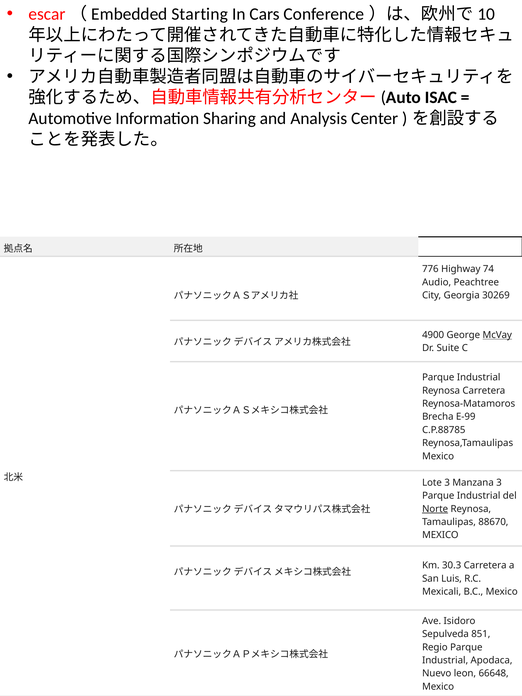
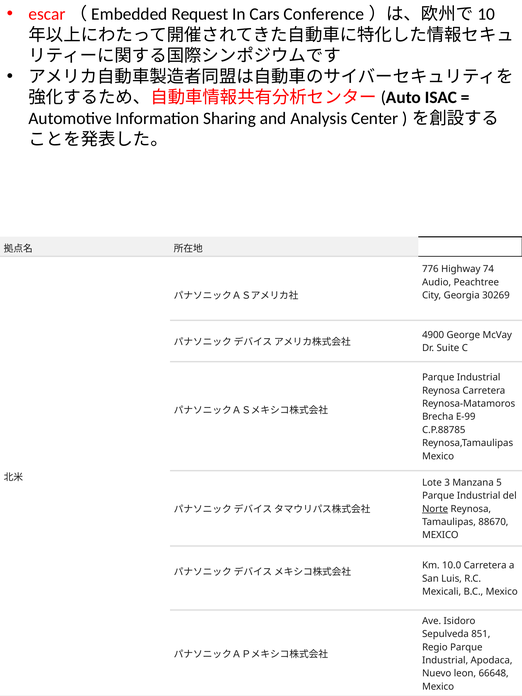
Starting: Starting -> Request
McVay underline: present -> none
Manzana 3: 3 -> 5
30.3: 30.3 -> 10.0
